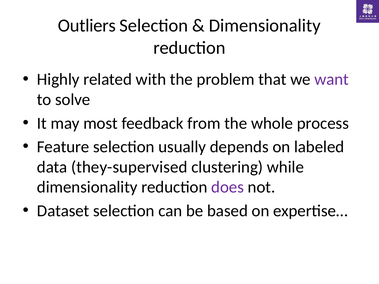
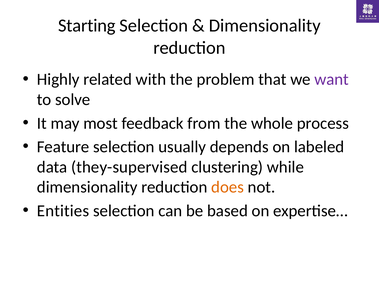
Outliers: Outliers -> Starting
does colour: purple -> orange
Dataset: Dataset -> Entities
